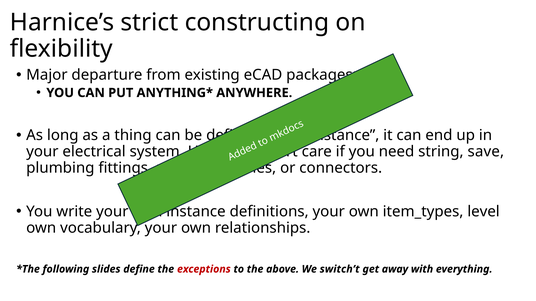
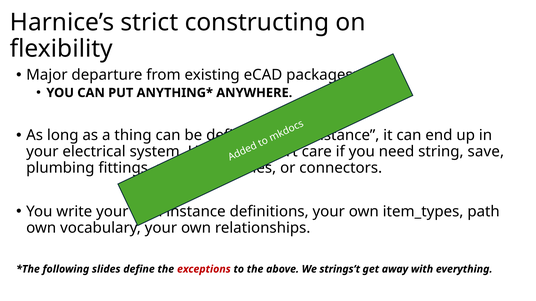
level: level -> path
switch’t: switch’t -> strings’t
